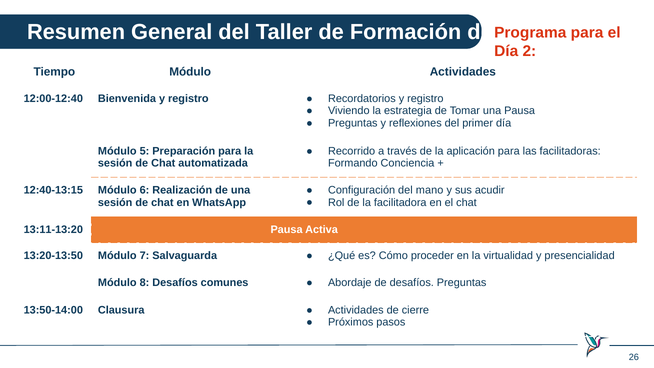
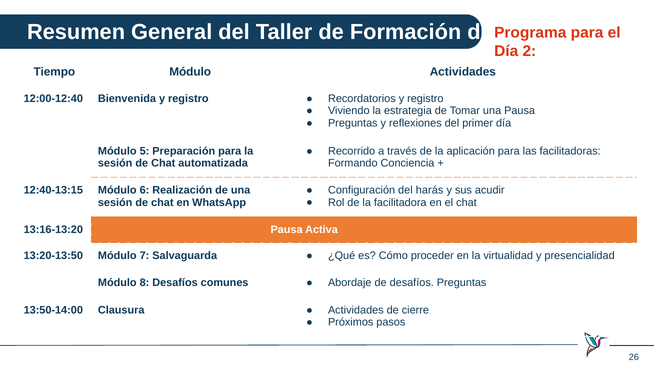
mano: mano -> harás
13:11-13:20: 13:11-13:20 -> 13:16-13:20
